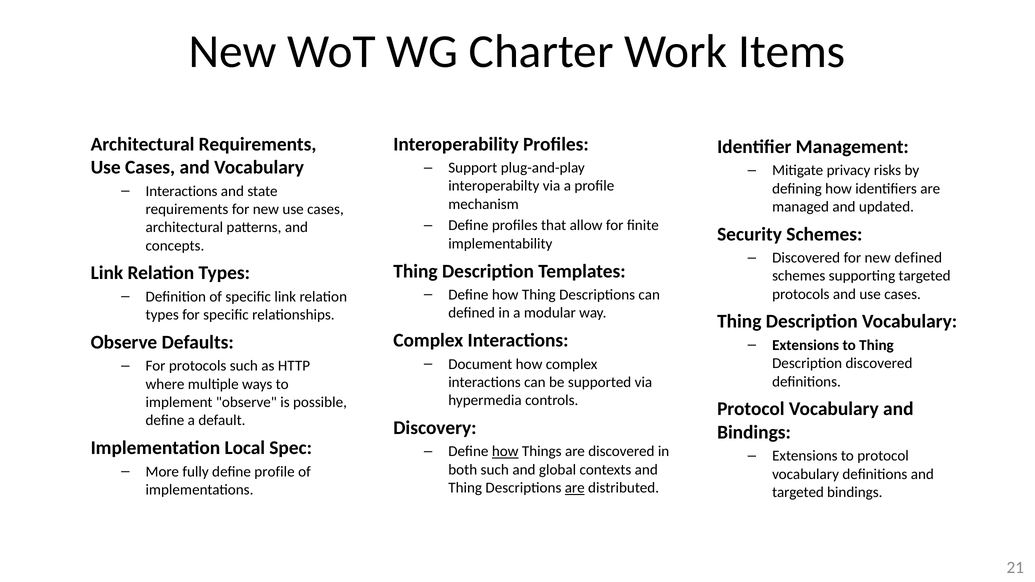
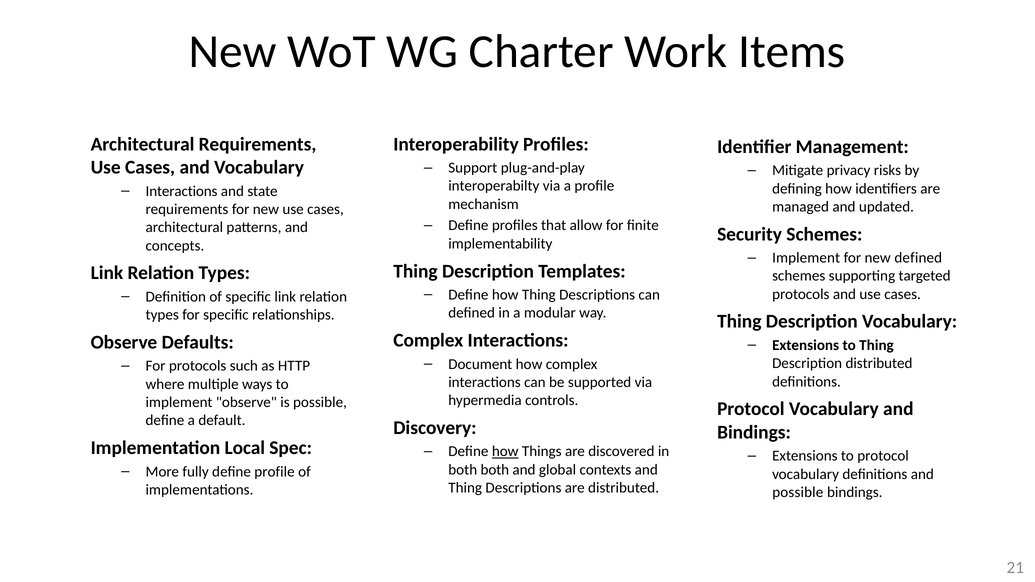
Discovered at (806, 258): Discovered -> Implement
Description discovered: discovered -> distributed
both such: such -> both
are at (575, 488) underline: present -> none
targeted at (798, 492): targeted -> possible
